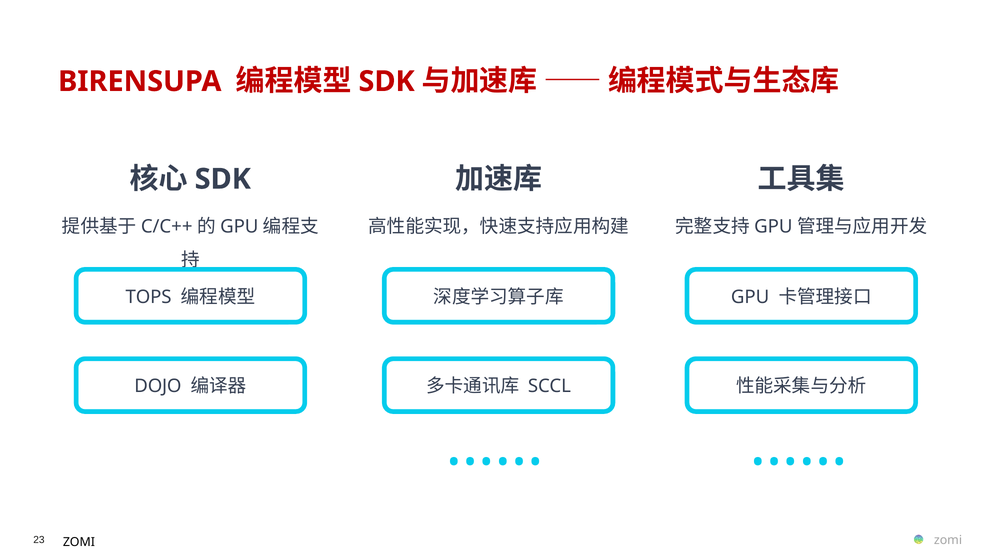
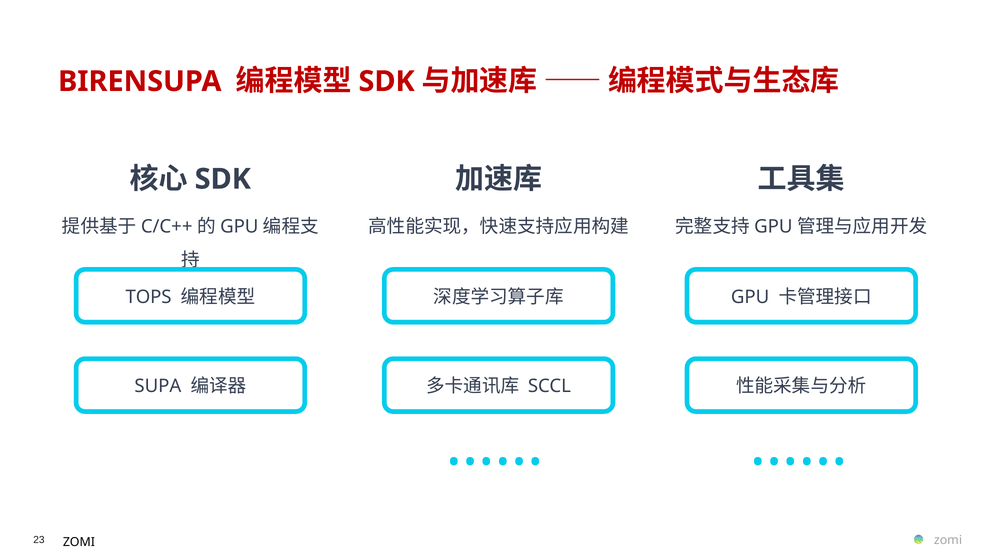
DOJO: DOJO -> SUPA
